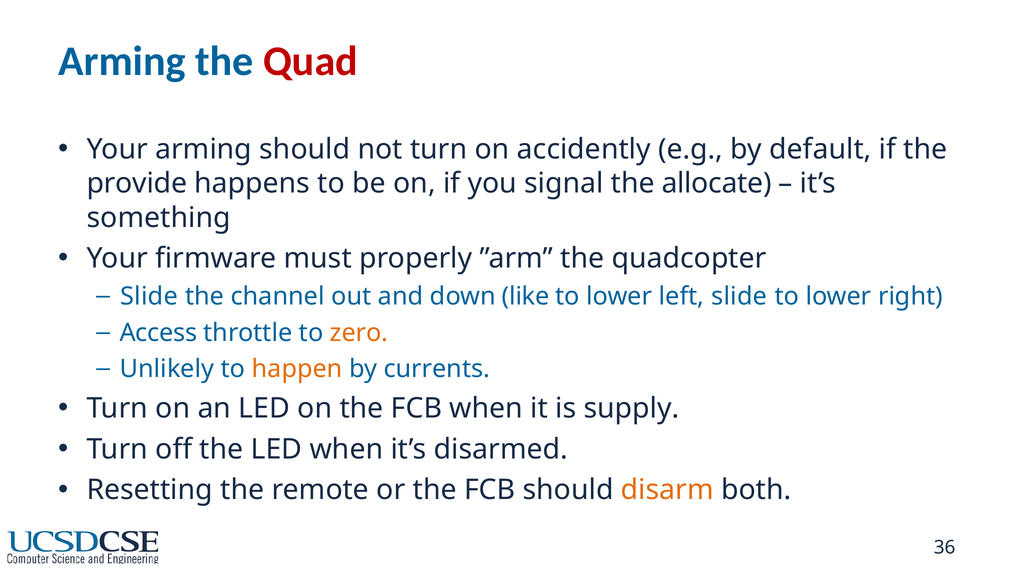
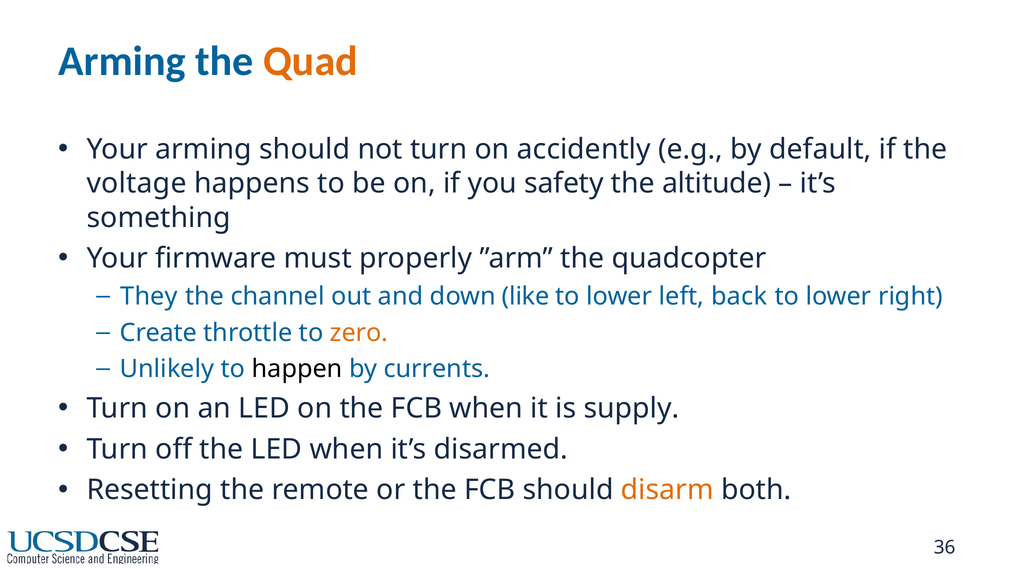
Quad colour: red -> orange
provide: provide -> voltage
signal: signal -> safety
allocate: allocate -> altitude
Slide at (149, 297): Slide -> They
left slide: slide -> back
Access: Access -> Create
happen colour: orange -> black
